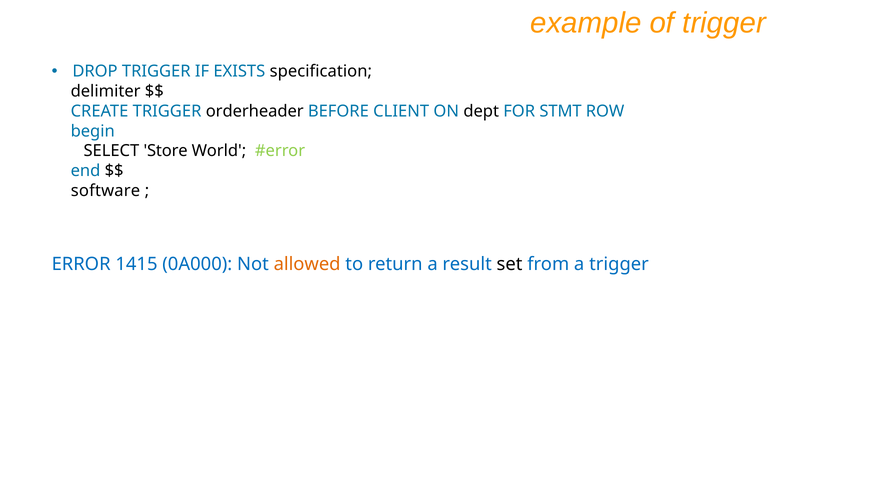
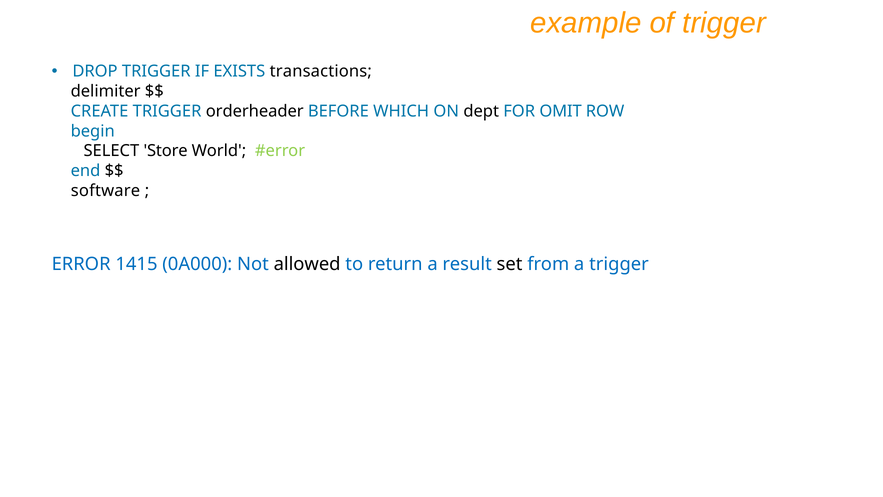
specification: specification -> transactions
CLIENT: CLIENT -> WHICH
STMT: STMT -> OMIT
allowed colour: orange -> black
